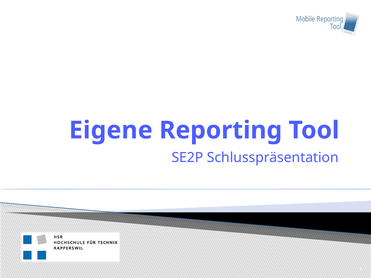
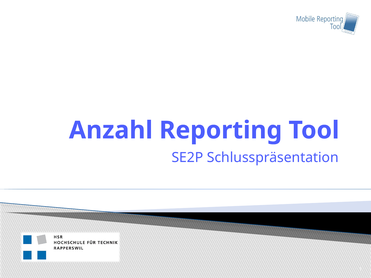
Eigene: Eigene -> Anzahl
